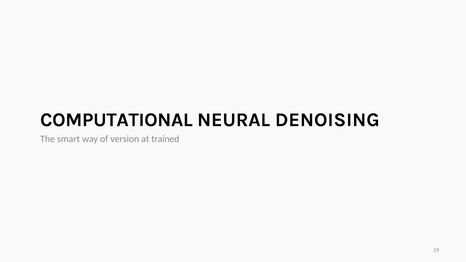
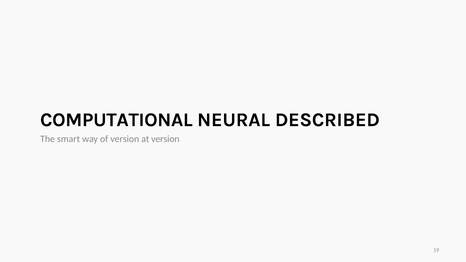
DENOISING: DENOISING -> DESCRIBED
at trained: trained -> version
